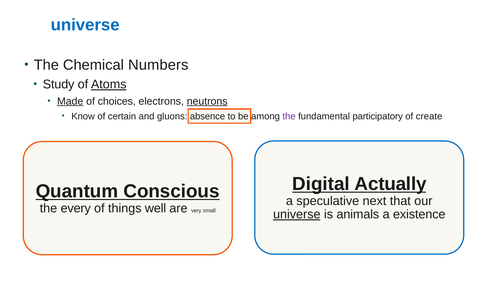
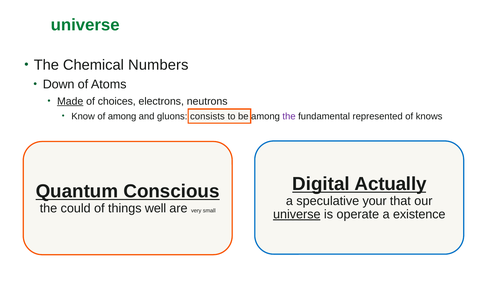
universe at (85, 25) colour: blue -> green
Study: Study -> Down
Atoms underline: present -> none
neutrons underline: present -> none
of certain: certain -> among
absence: absence -> consists
participatory: participatory -> represented
create: create -> knows
next: next -> your
every: every -> could
animals: animals -> operate
